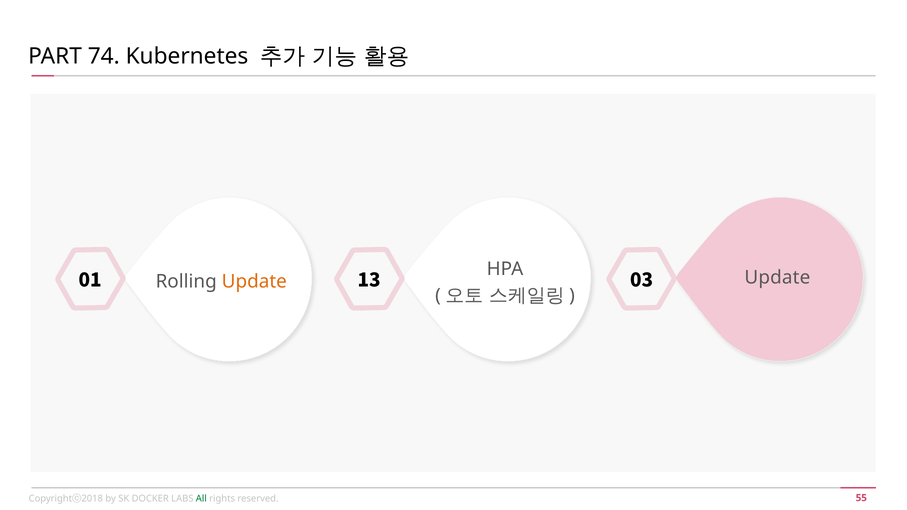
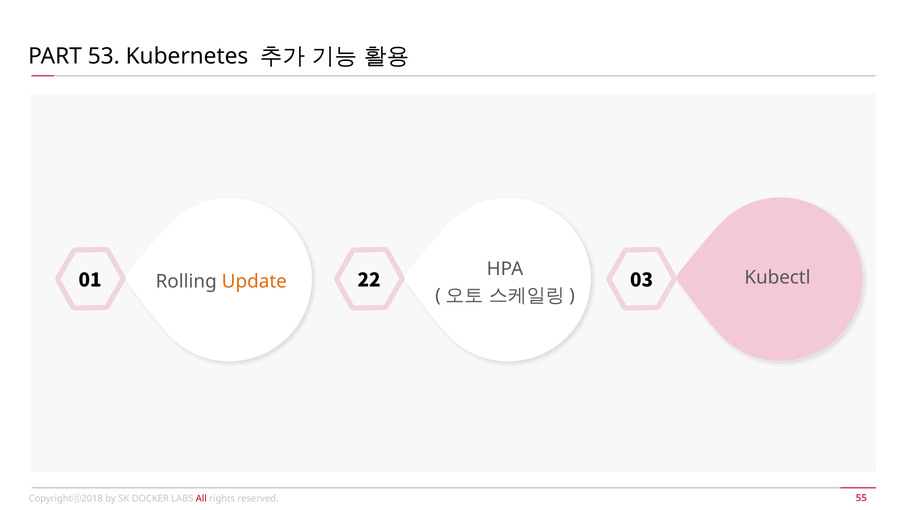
74: 74 -> 53
13: 13 -> 22
03 Update: Update -> Kubectl
All colour: green -> red
